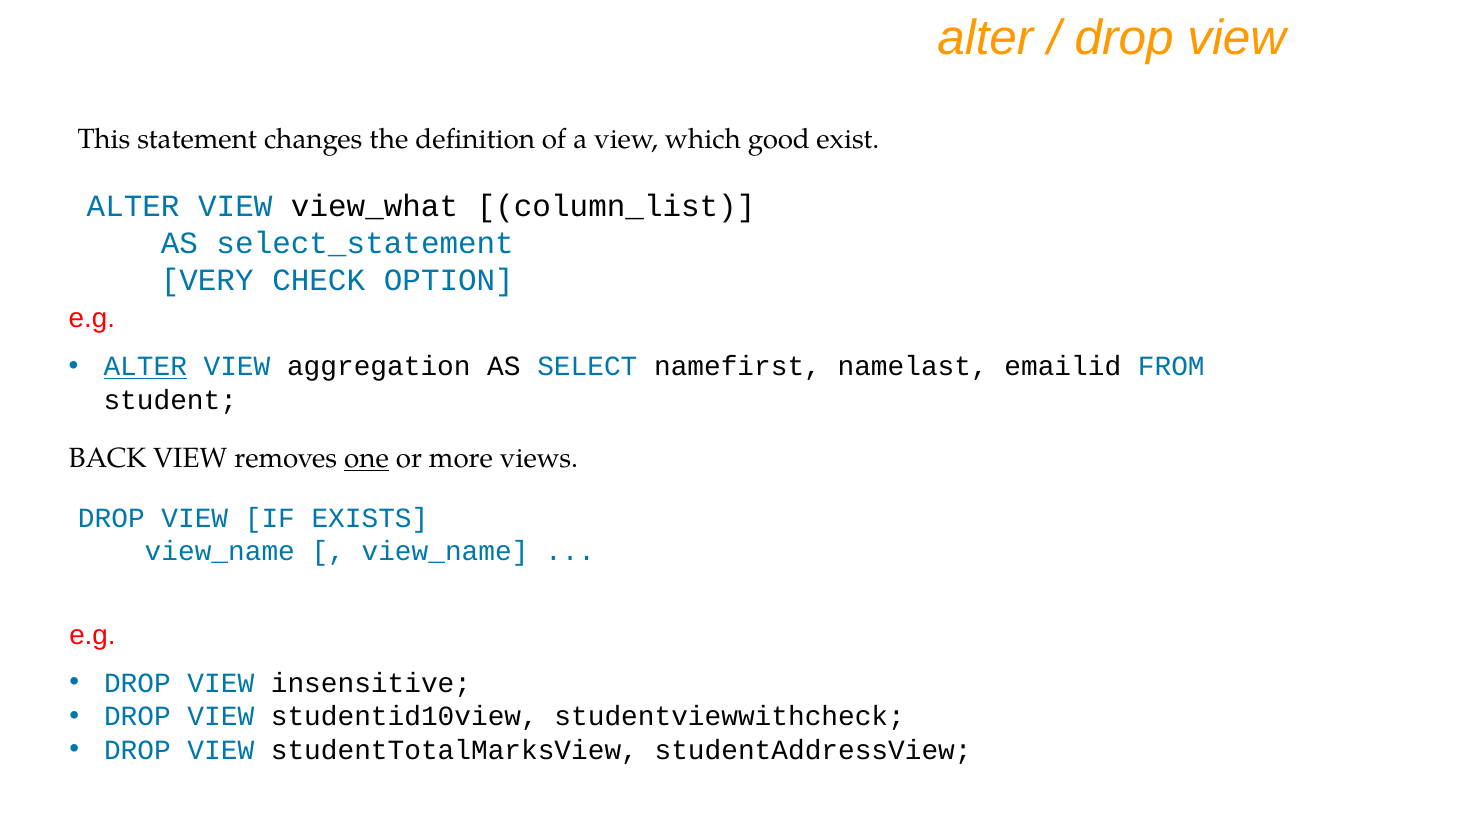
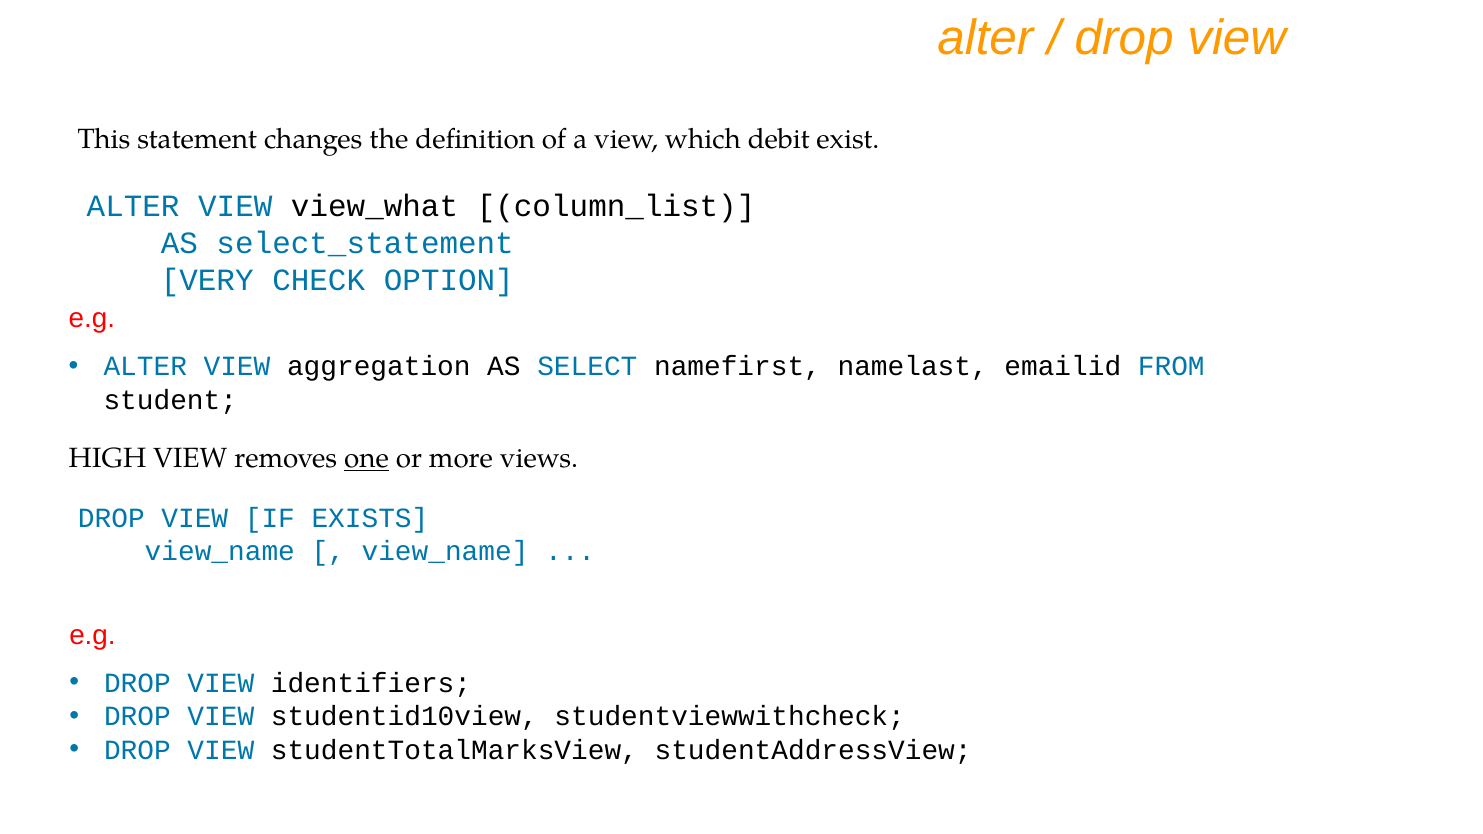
good: good -> debit
ALTER at (145, 367) underline: present -> none
BACK: BACK -> HIGH
insensitive: insensitive -> identifiers
